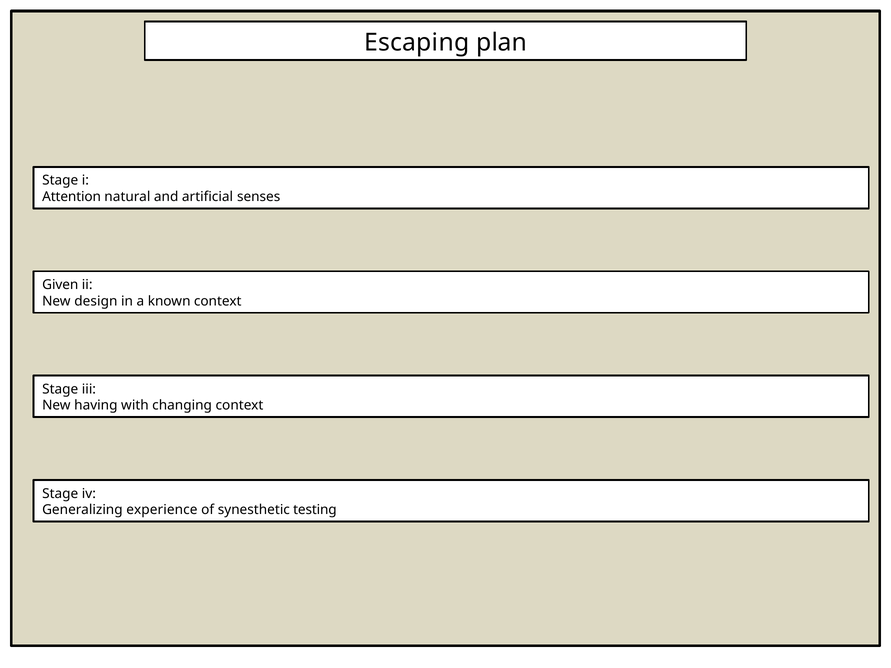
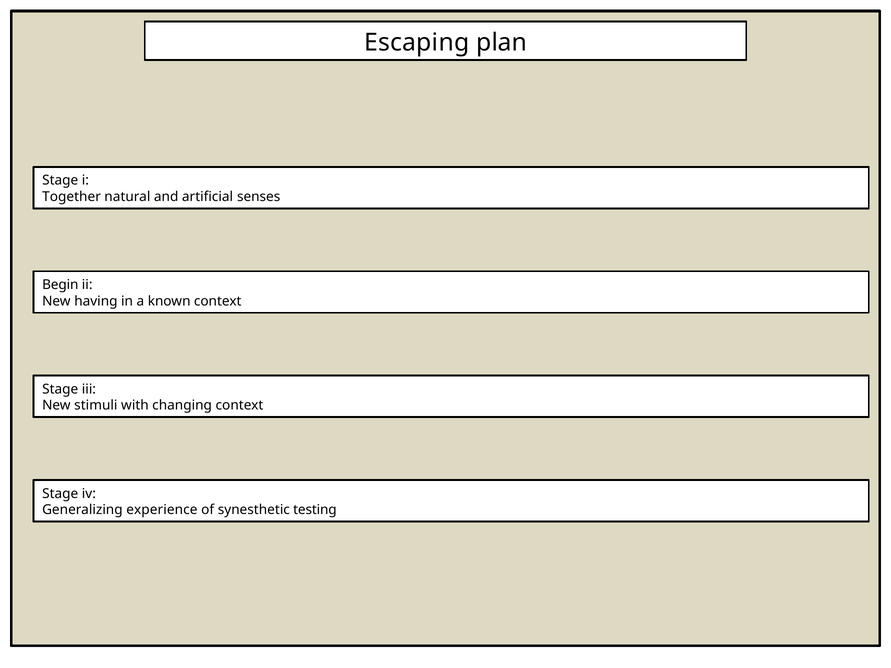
Attention: Attention -> Together
Given: Given -> Begin
design: design -> having
having: having -> stimuli
